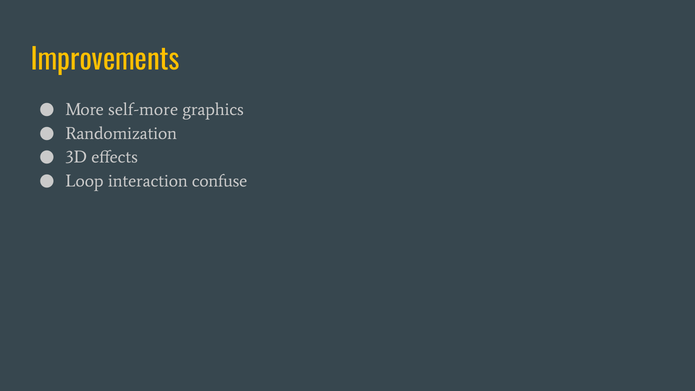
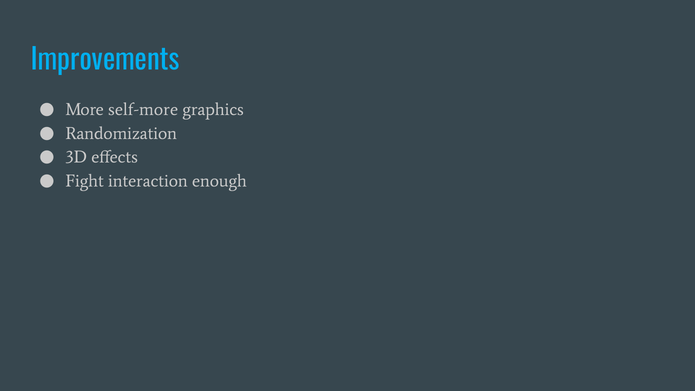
Improvements colour: yellow -> light blue
Loop: Loop -> Fight
confuse: confuse -> enough
